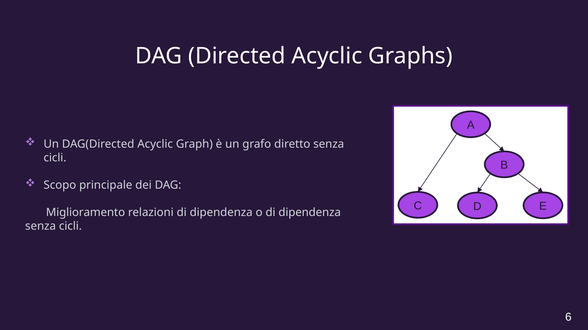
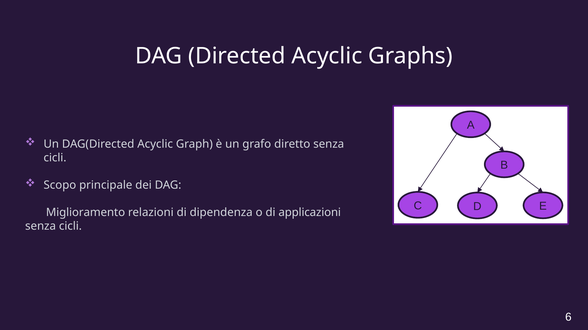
o di dipendenza: dipendenza -> applicazioni
